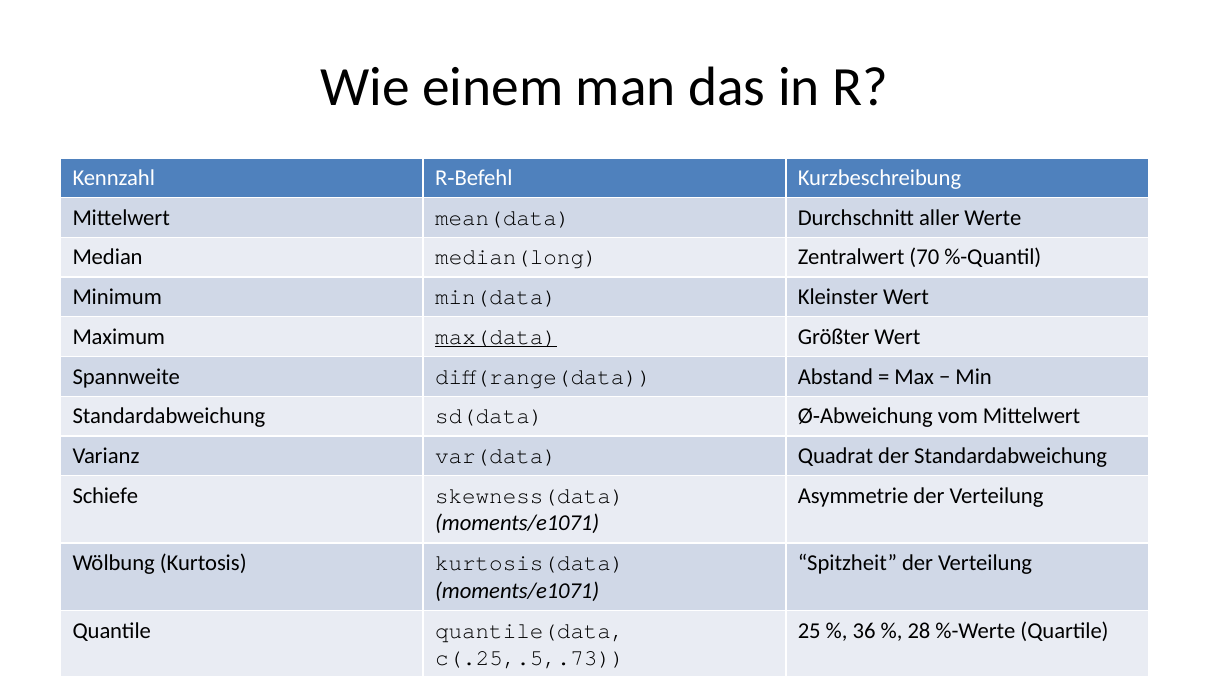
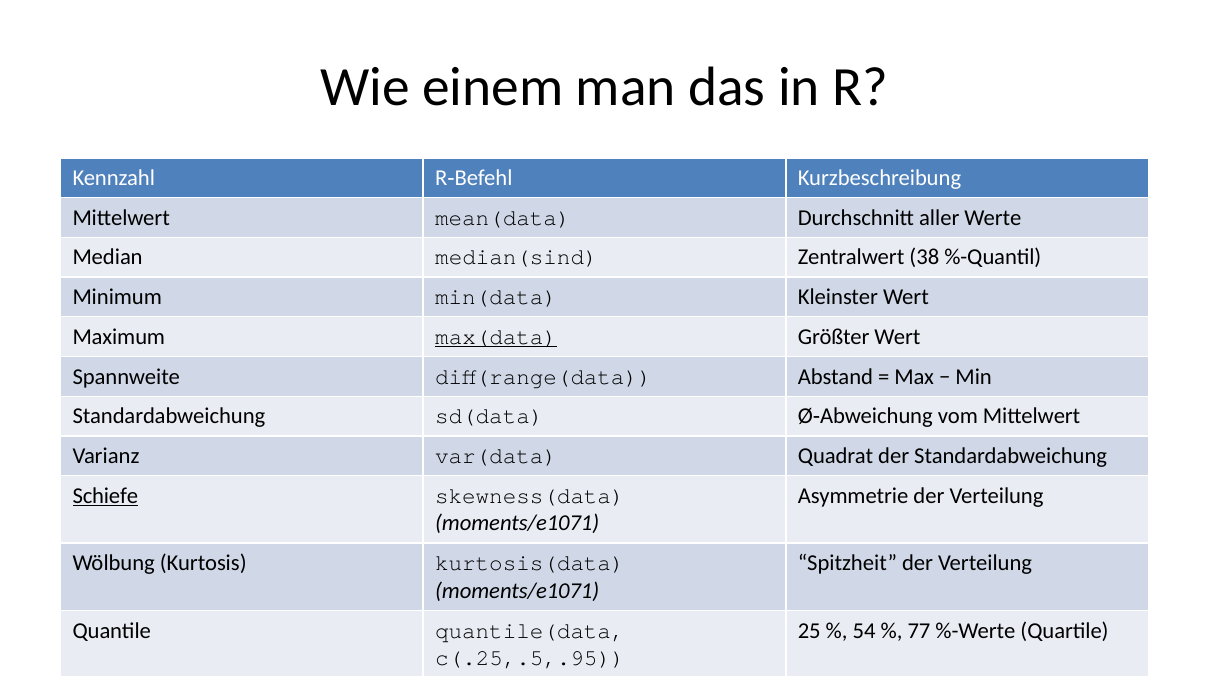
median(long: median(long -> median(sind
70: 70 -> 38
Schiefe underline: none -> present
36: 36 -> 54
28: 28 -> 77
c(.25,.5,.73: c(.25,.5,.73 -> c(.25,.5,.95
